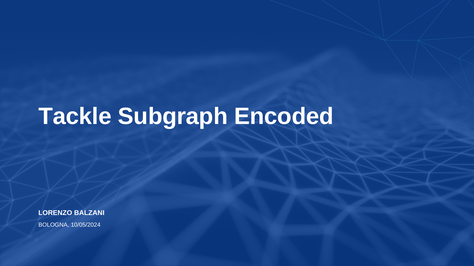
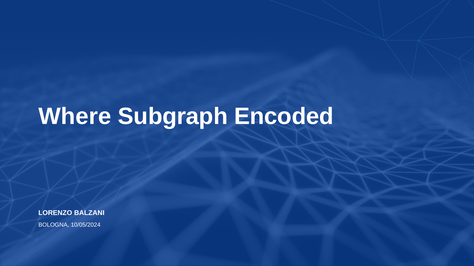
Tackle: Tackle -> Where
